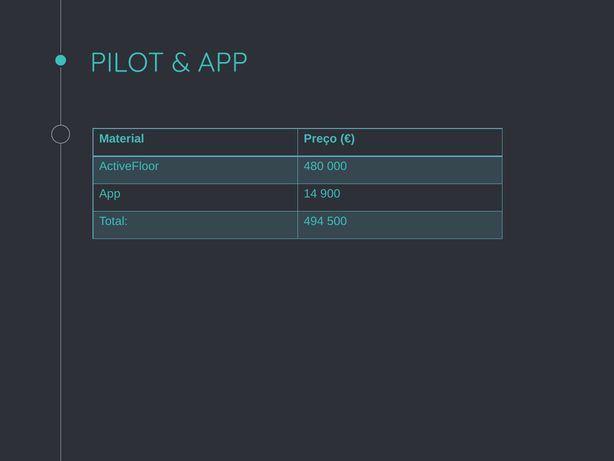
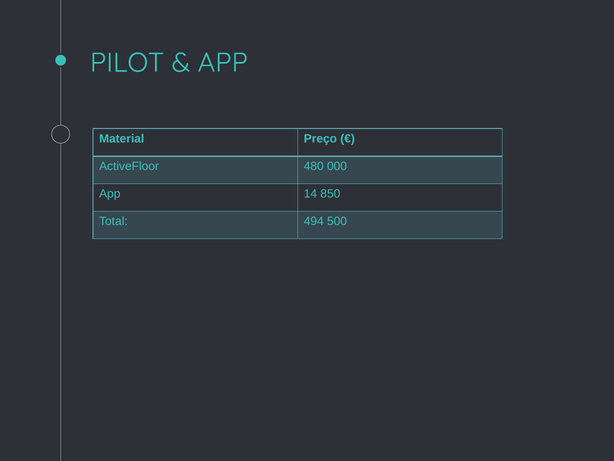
900: 900 -> 850
